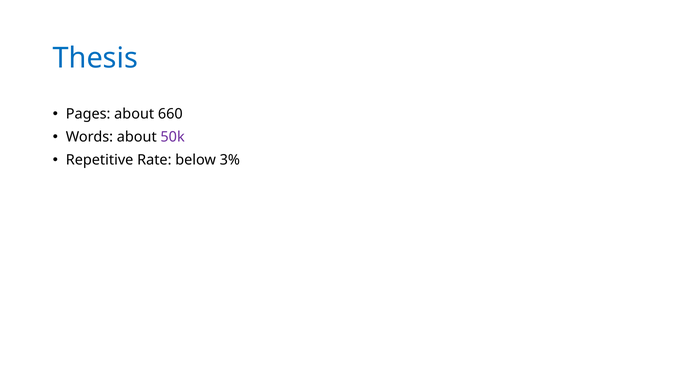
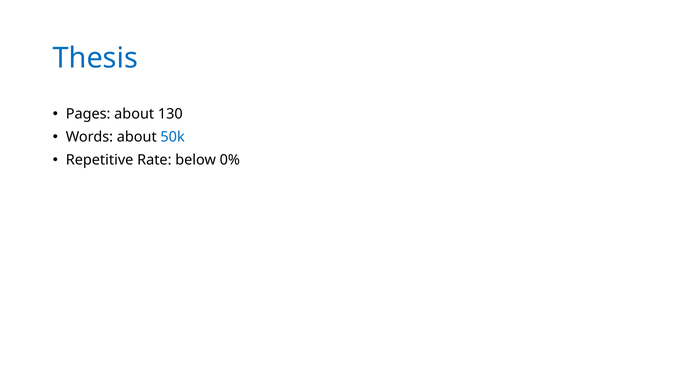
660: 660 -> 130
50k colour: purple -> blue
3%: 3% -> 0%
